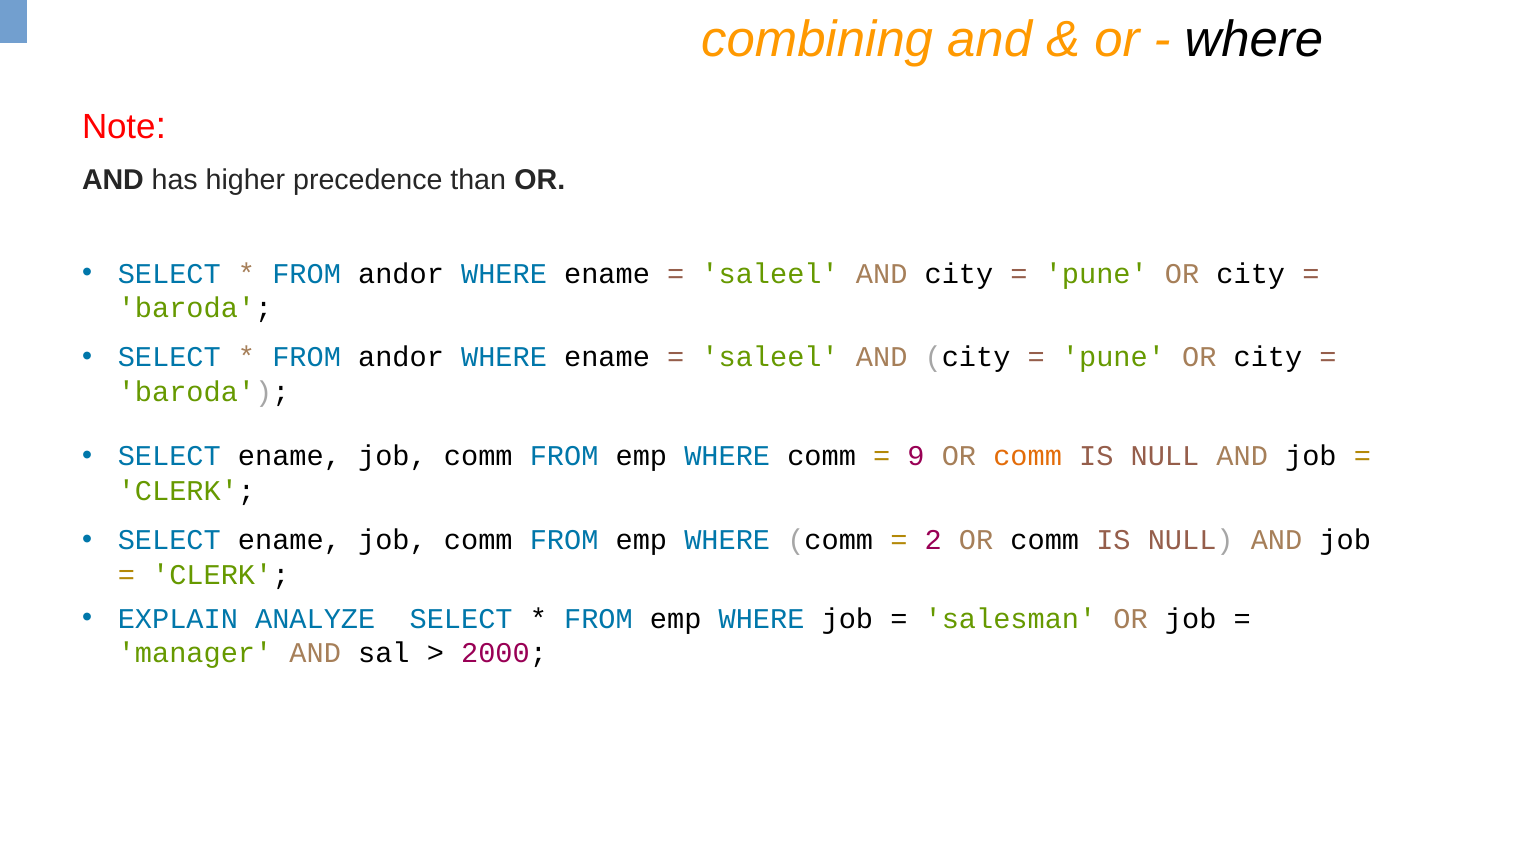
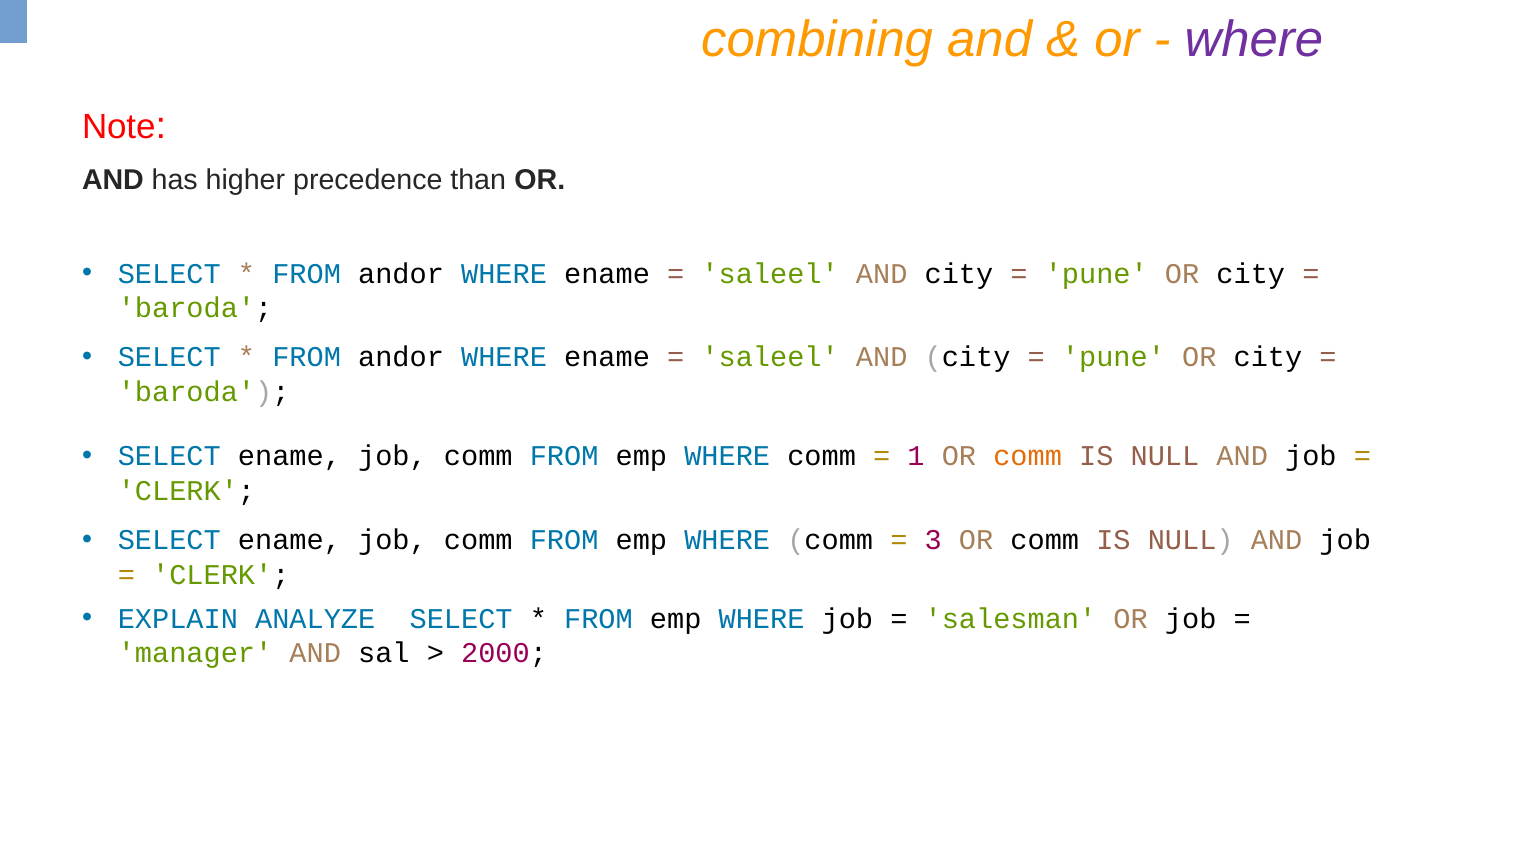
where at (1254, 40) colour: black -> purple
9: 9 -> 1
2: 2 -> 3
